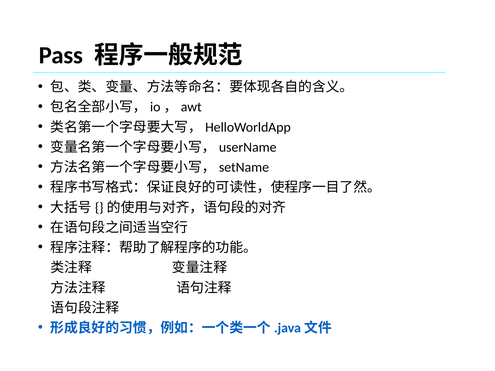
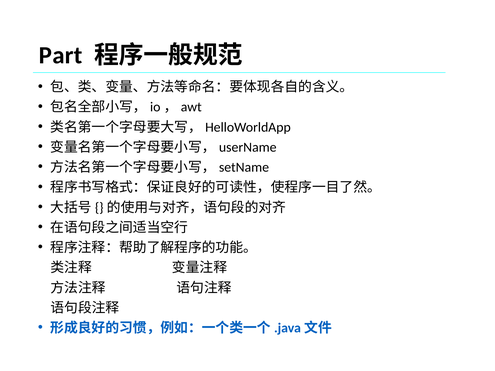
Pass: Pass -> Part
